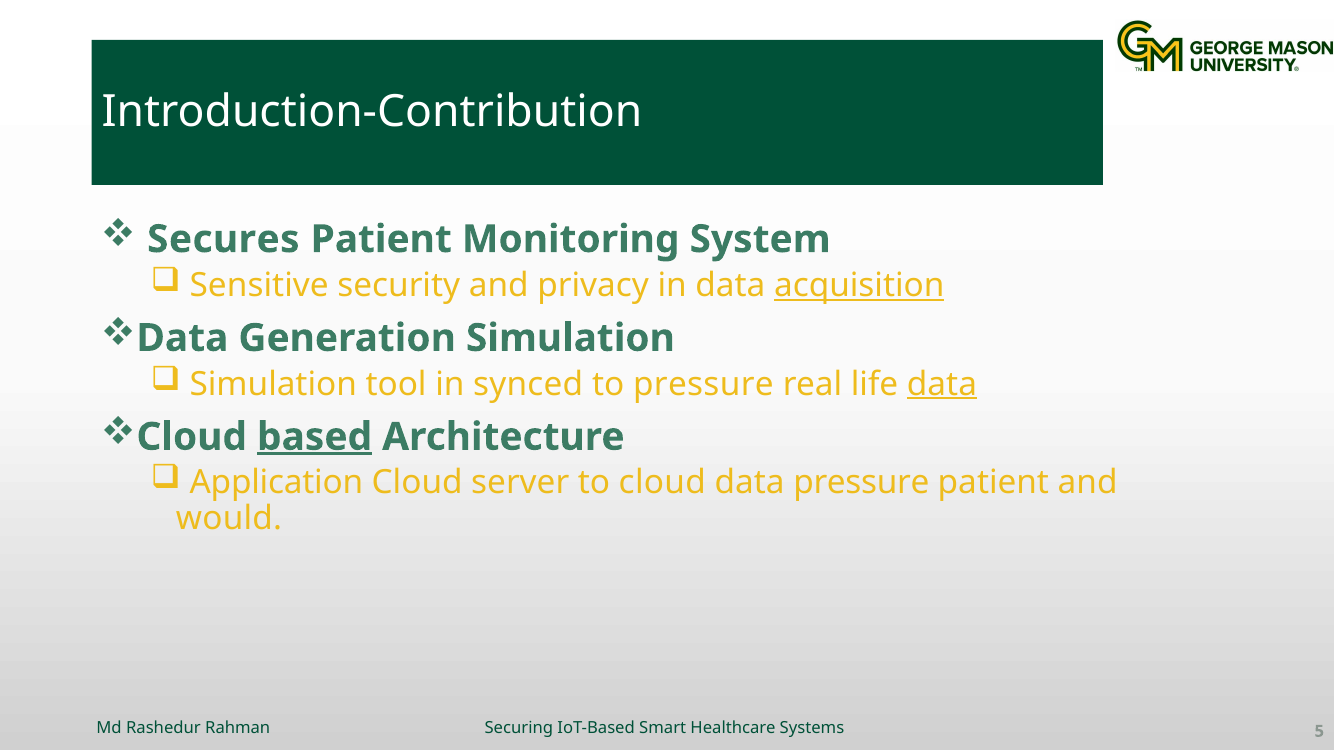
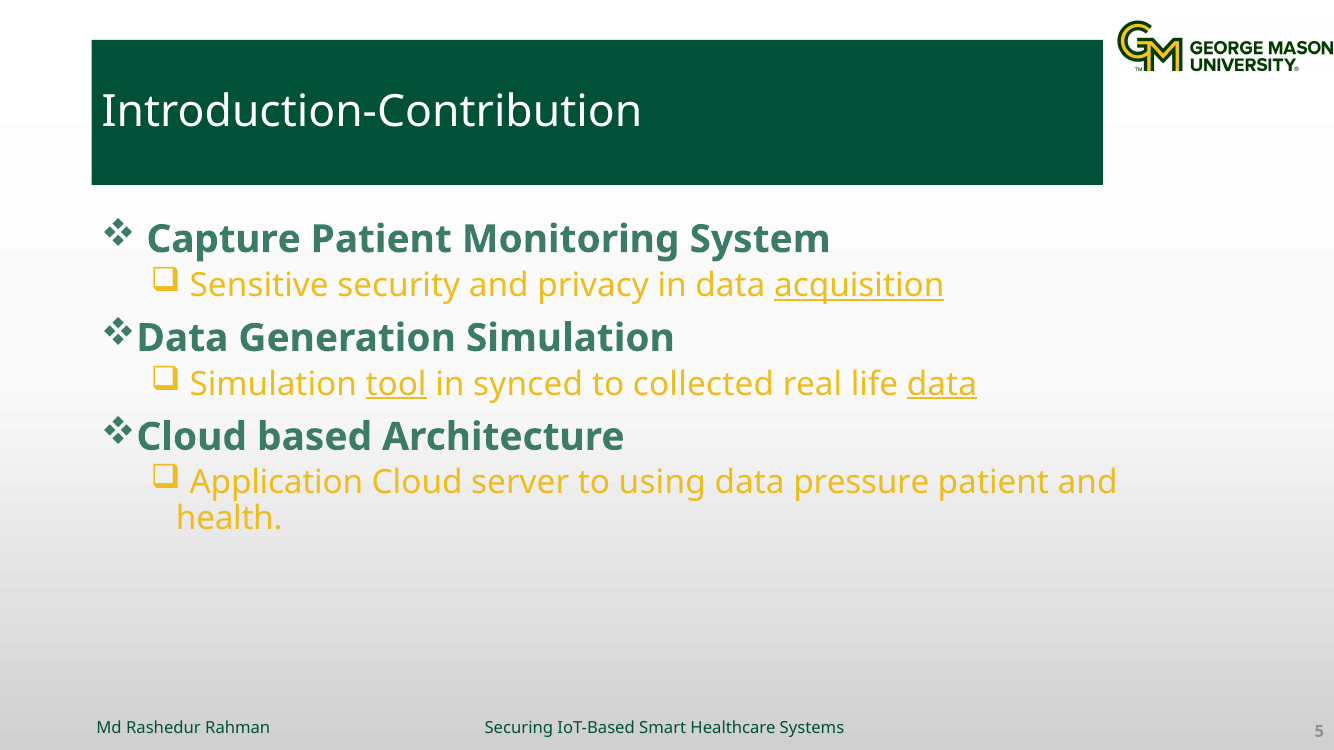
Secures: Secures -> Capture
tool underline: none -> present
to pressure: pressure -> collected
based underline: present -> none
to cloud: cloud -> using
would: would -> health
